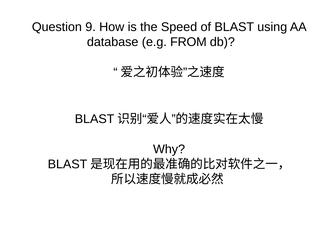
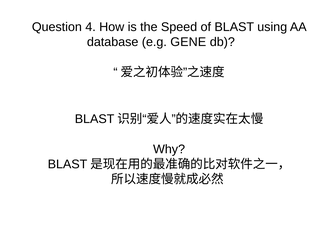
9: 9 -> 4
FROM: FROM -> GENE
